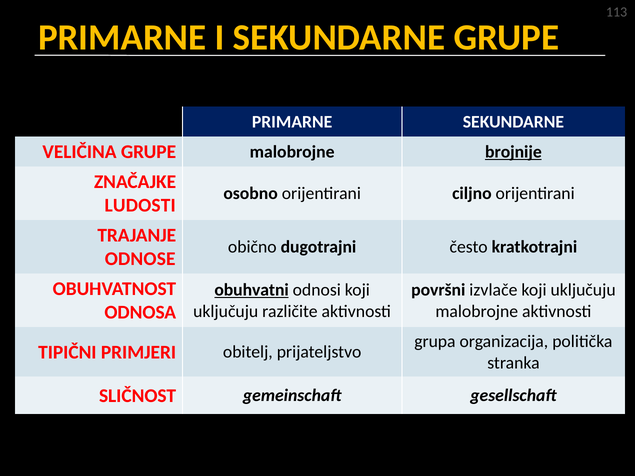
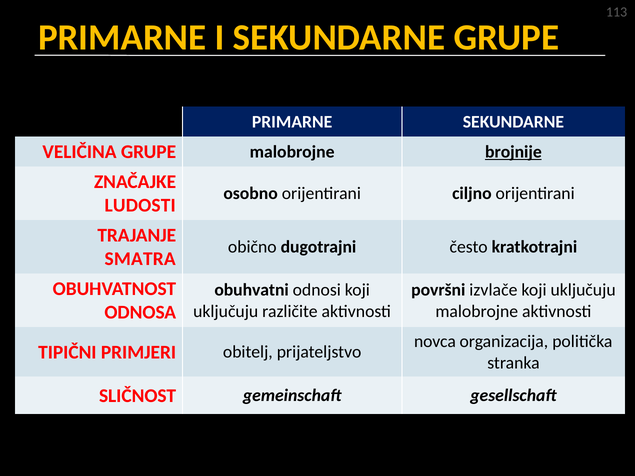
ODNOSE: ODNOSE -> SMATRA
obuhvatni underline: present -> none
grupa: grupa -> novca
